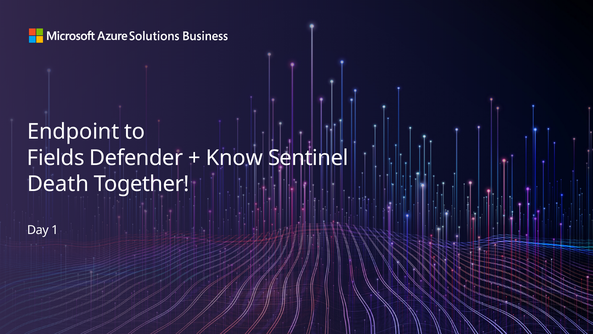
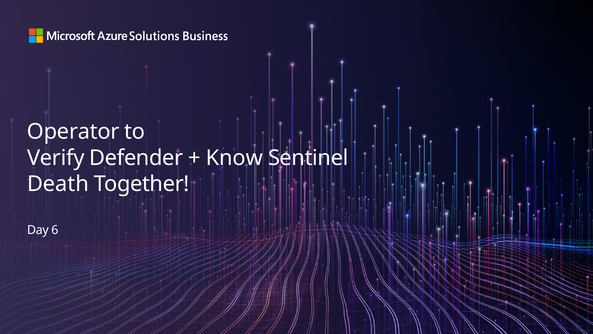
Endpoint: Endpoint -> Operator
Fields: Fields -> Verify
1: 1 -> 6
